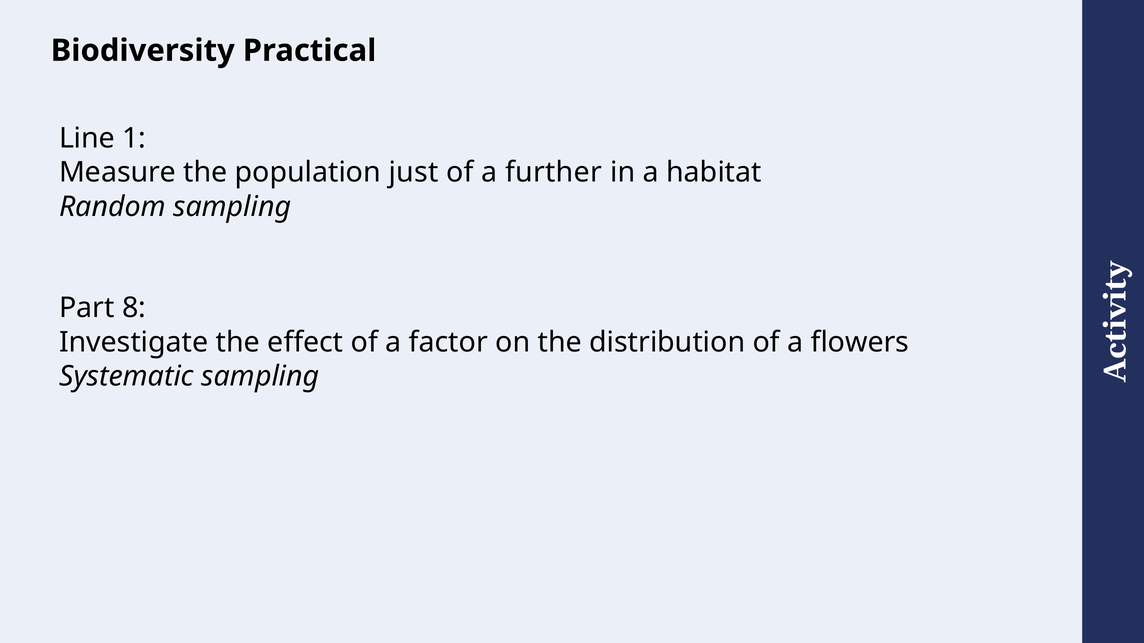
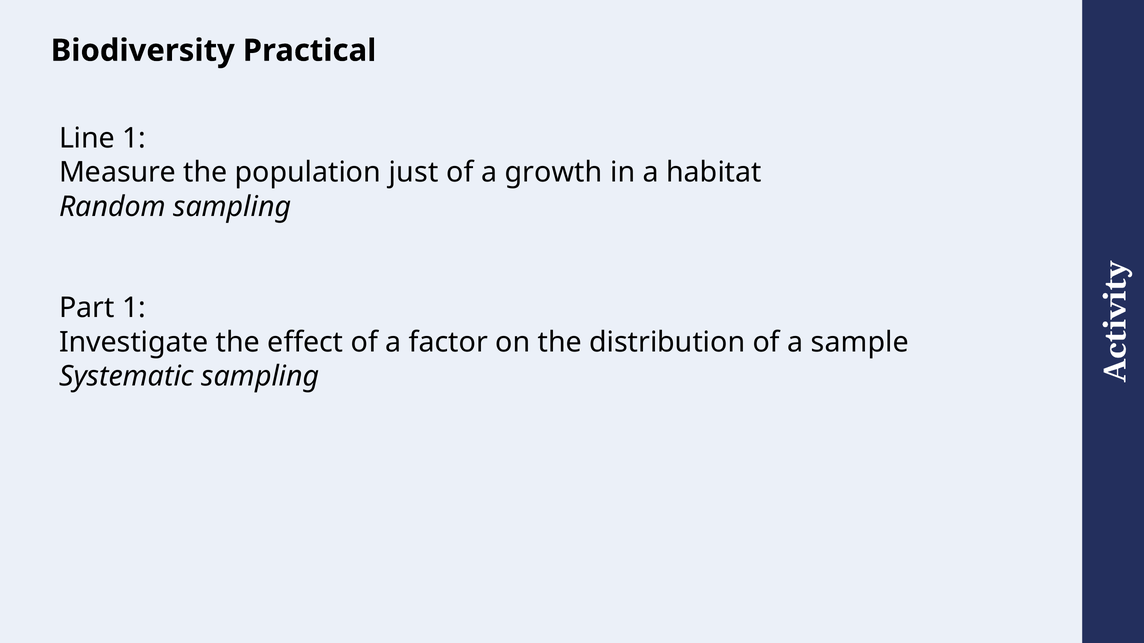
further: further -> growth
Part 8: 8 -> 1
flowers: flowers -> sample
